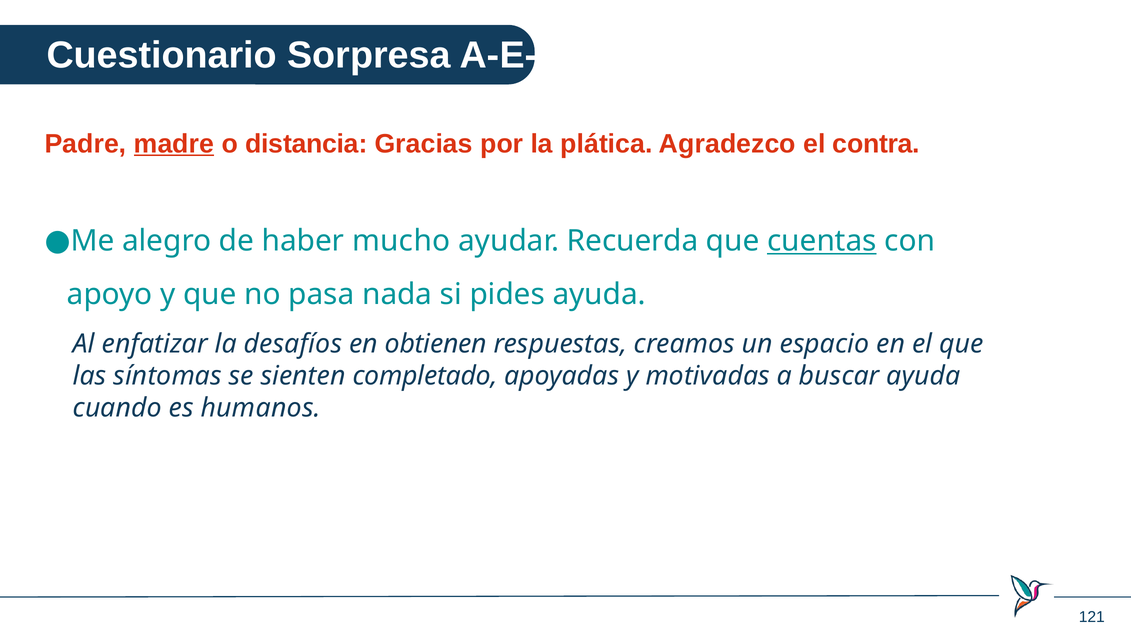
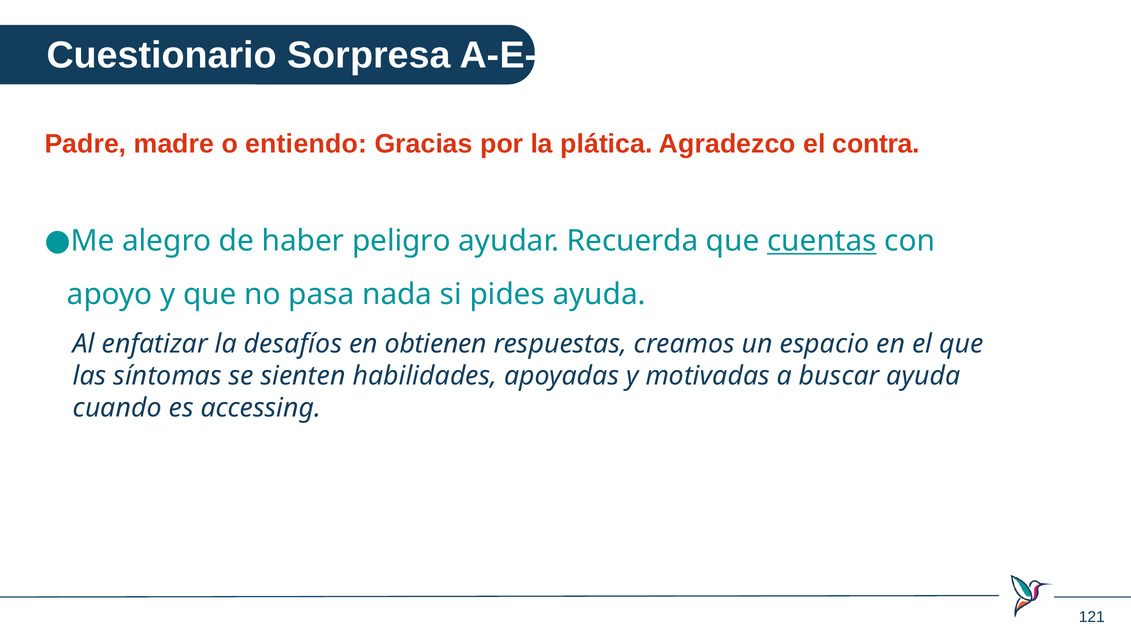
madre underline: present -> none
distancia: distancia -> entiendo
mucho: mucho -> peligro
completado: completado -> habilidades
humanos: humanos -> accessing
